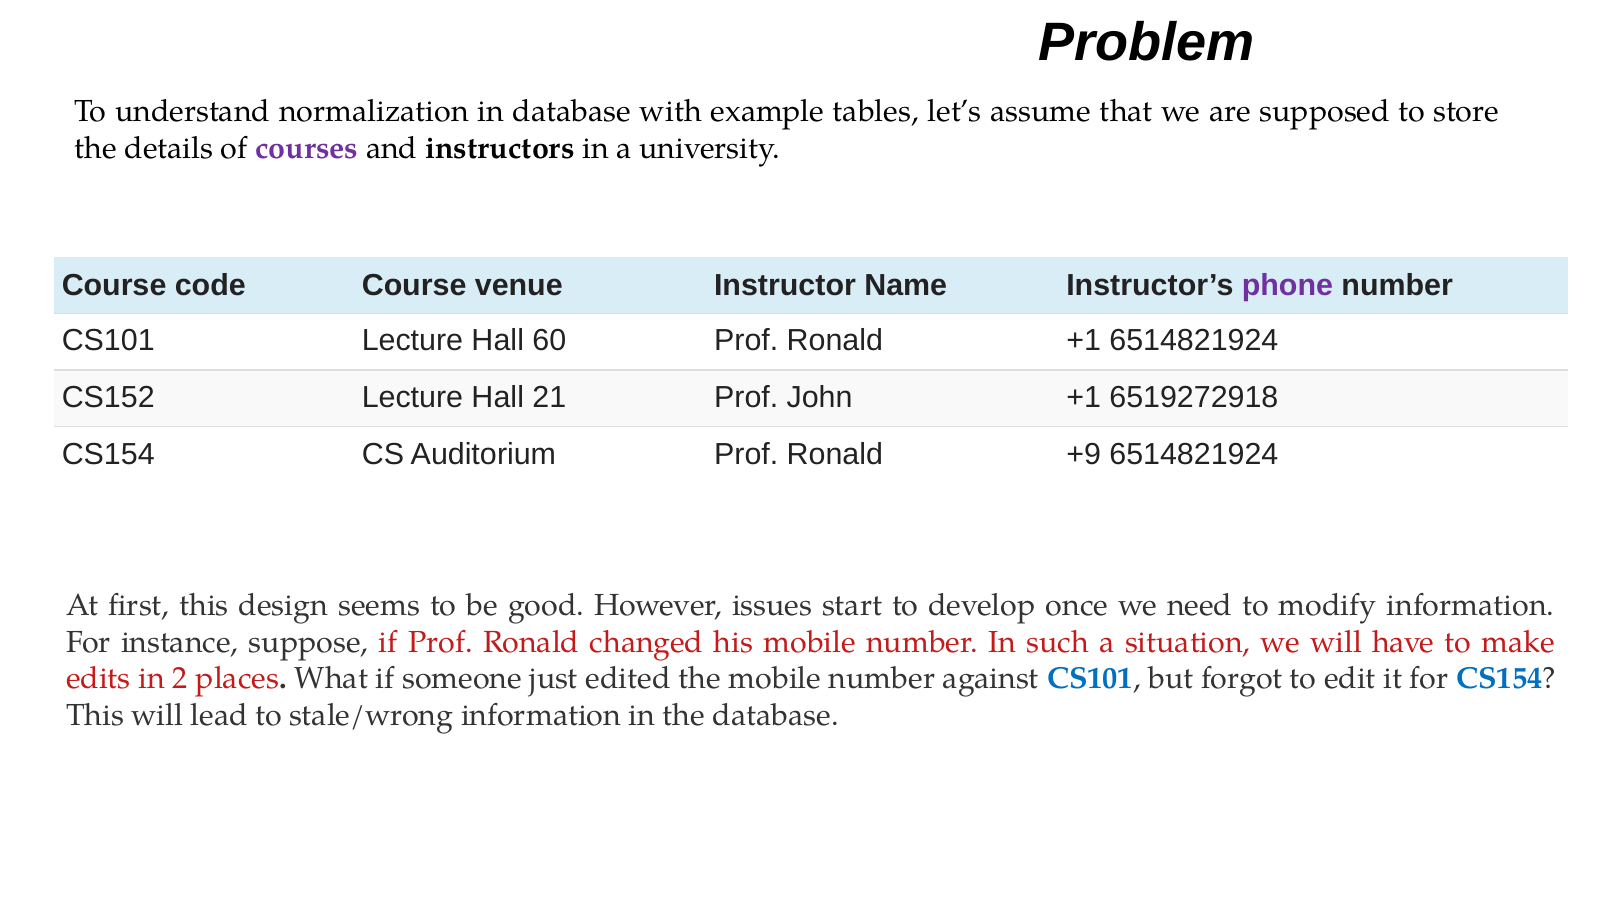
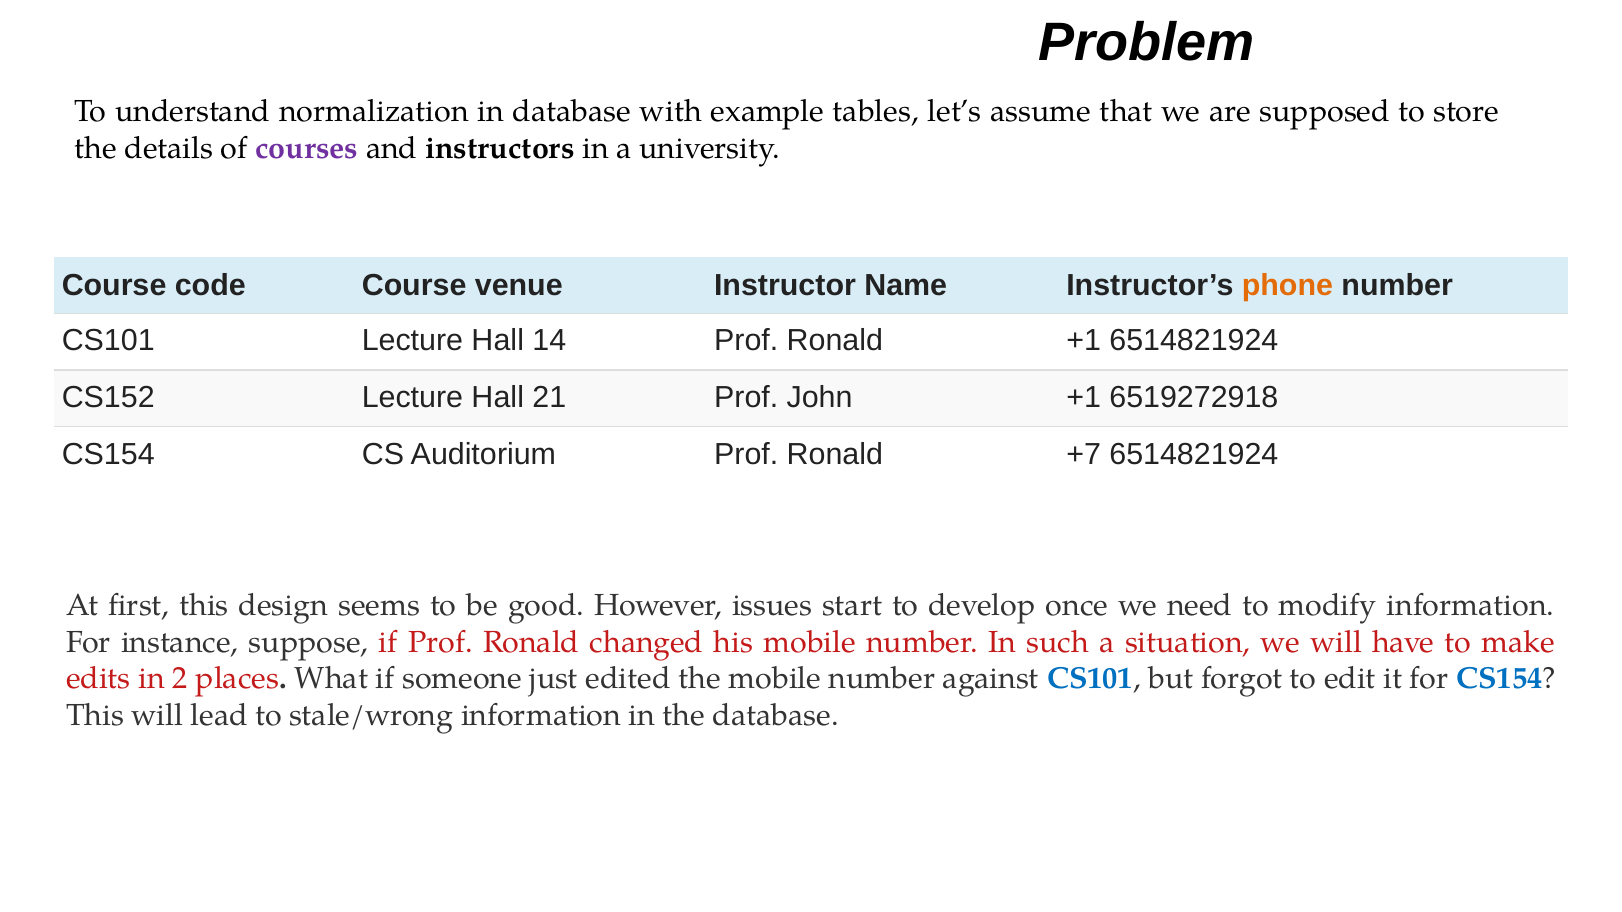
phone colour: purple -> orange
60: 60 -> 14
+9: +9 -> +7
